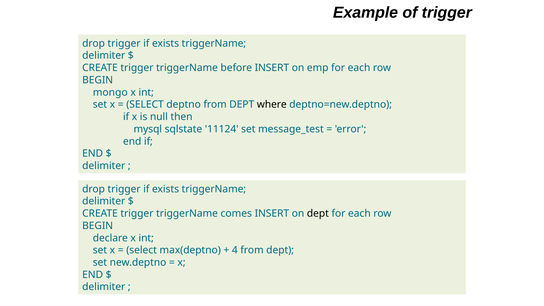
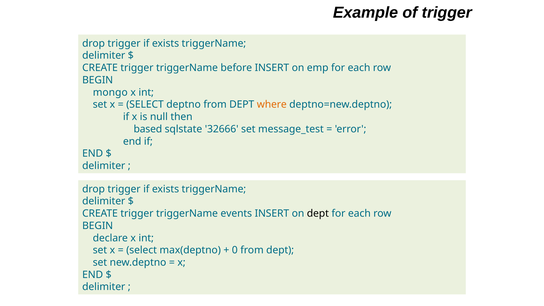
where colour: black -> orange
mysql: mysql -> based
11124: 11124 -> 32666
comes: comes -> events
4: 4 -> 0
